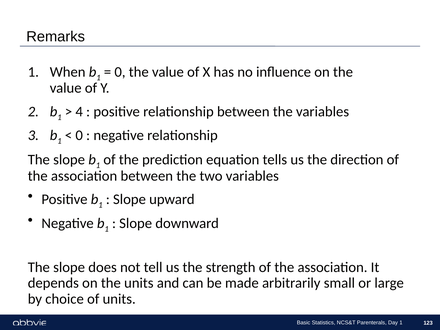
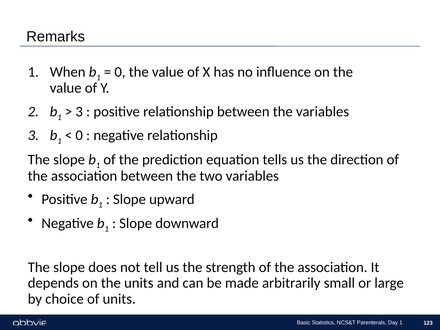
4 at (79, 112): 4 -> 3
